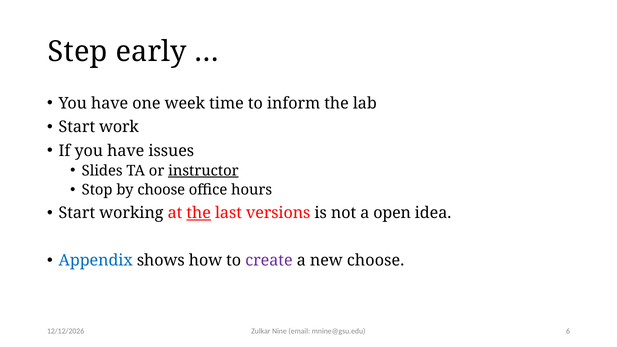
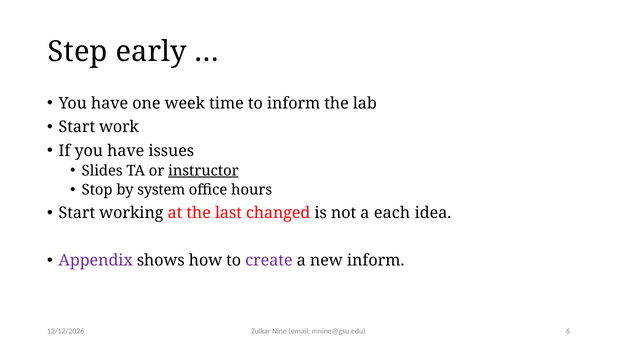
by choose: choose -> system
the at (199, 213) underline: present -> none
versions: versions -> changed
open: open -> each
Appendix colour: blue -> purple
new choose: choose -> inform
